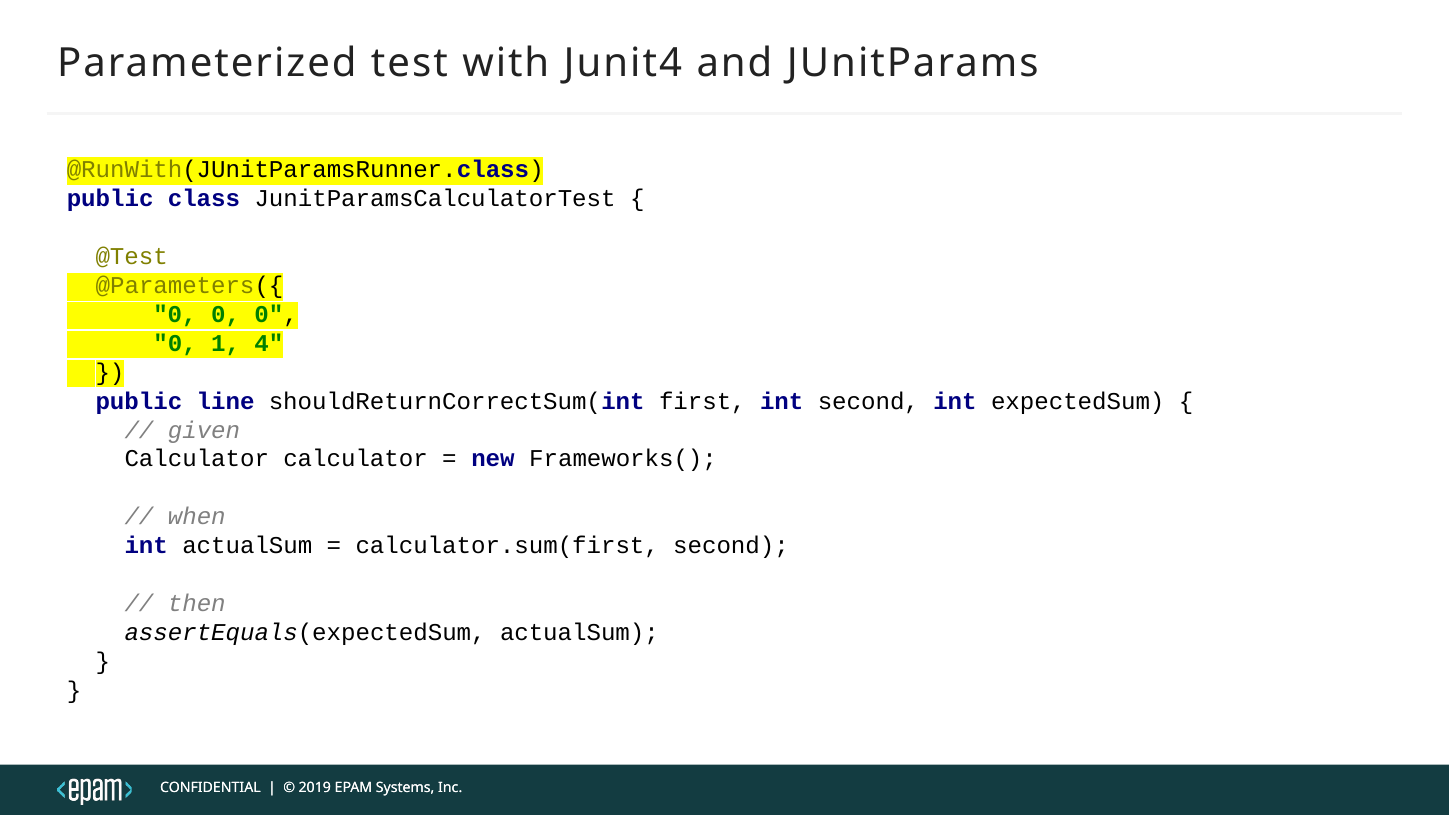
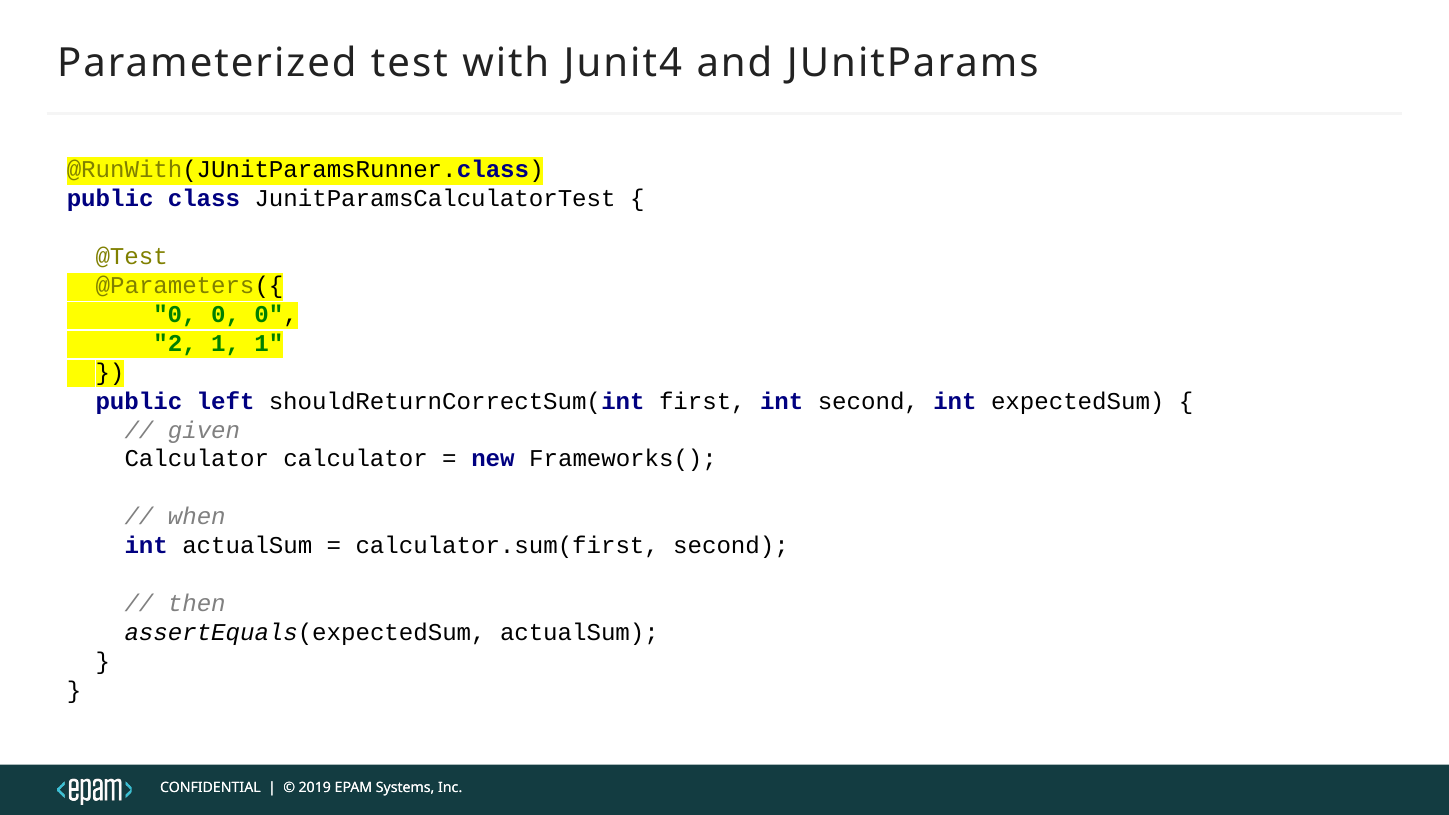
0 at (175, 343): 0 -> 2
1 4: 4 -> 1
line: line -> left
